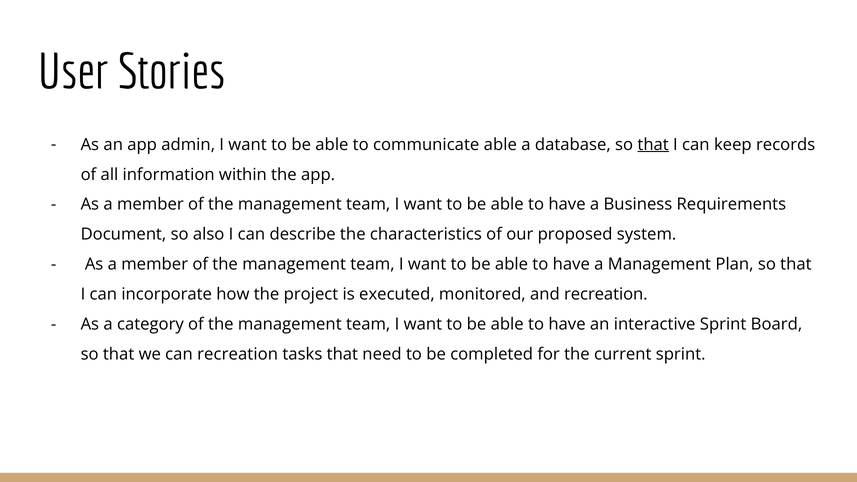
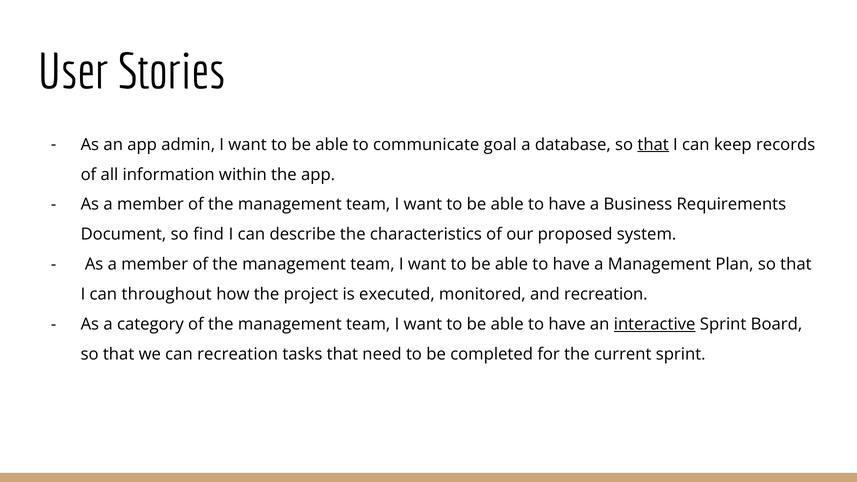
communicate able: able -> goal
also: also -> find
incorporate: incorporate -> throughout
interactive underline: none -> present
